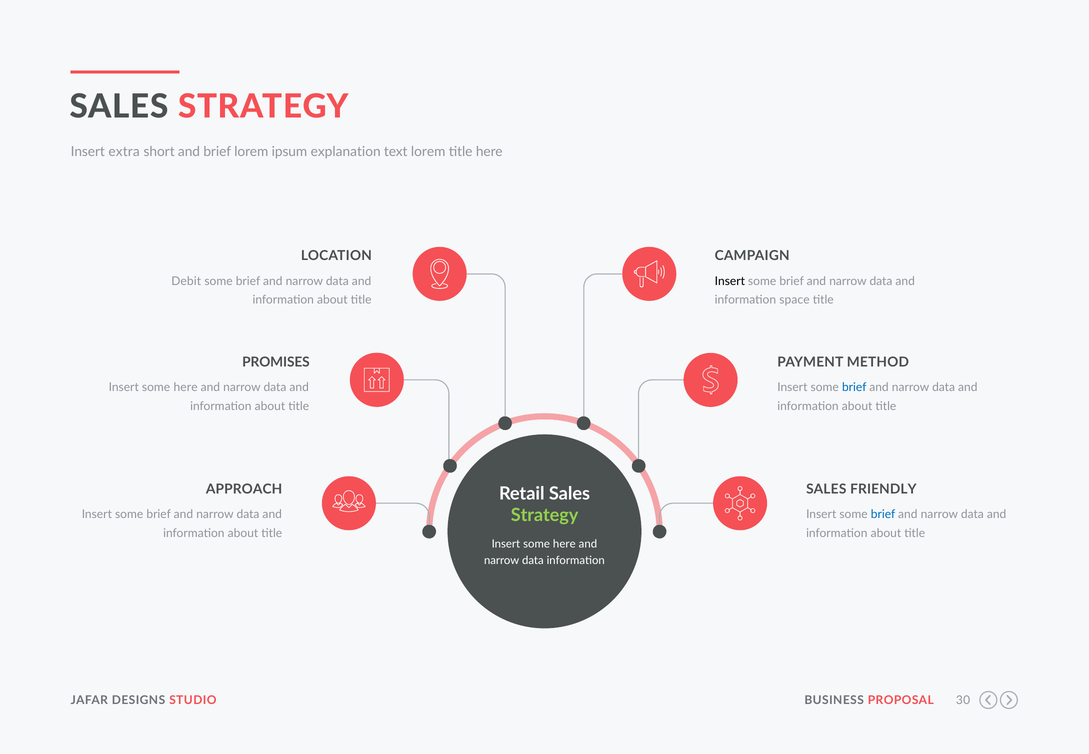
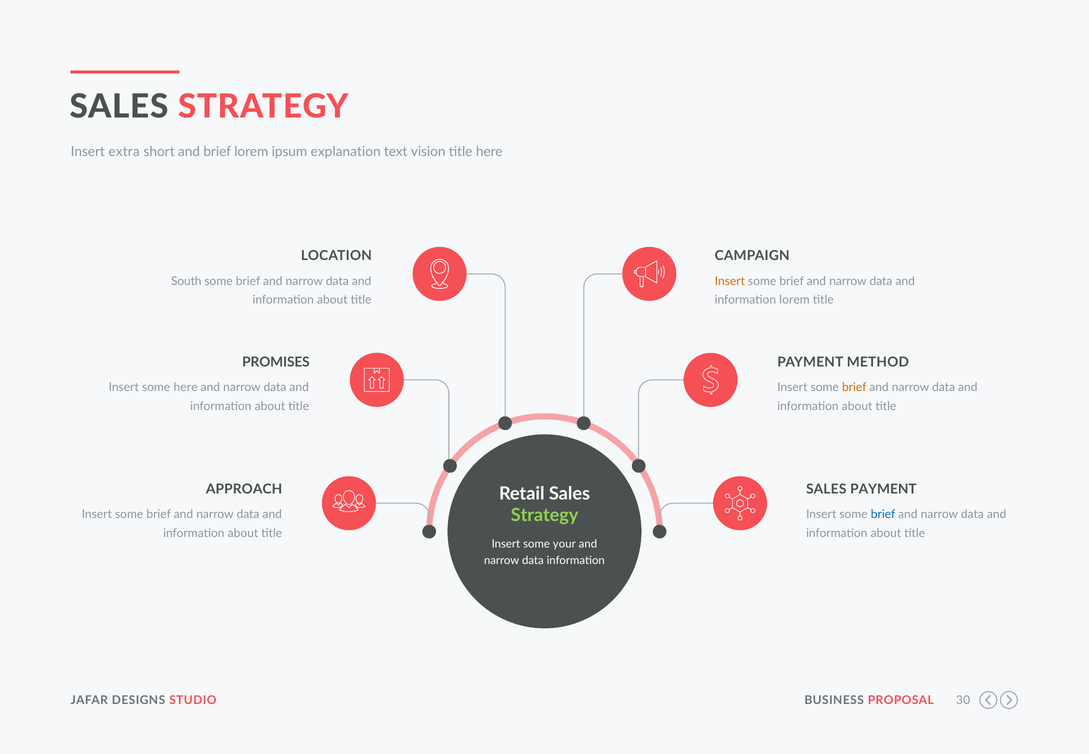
text lorem: lorem -> vision
Debit: Debit -> South
Insert at (730, 281) colour: black -> orange
information space: space -> lorem
brief at (854, 387) colour: blue -> orange
SALES FRIENDLY: FRIENDLY -> PAYMENT
here at (564, 544): here -> your
